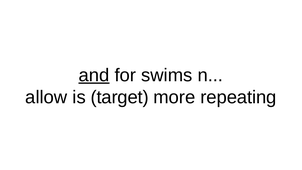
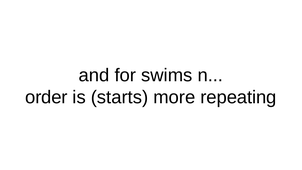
and underline: present -> none
allow: allow -> order
target: target -> starts
